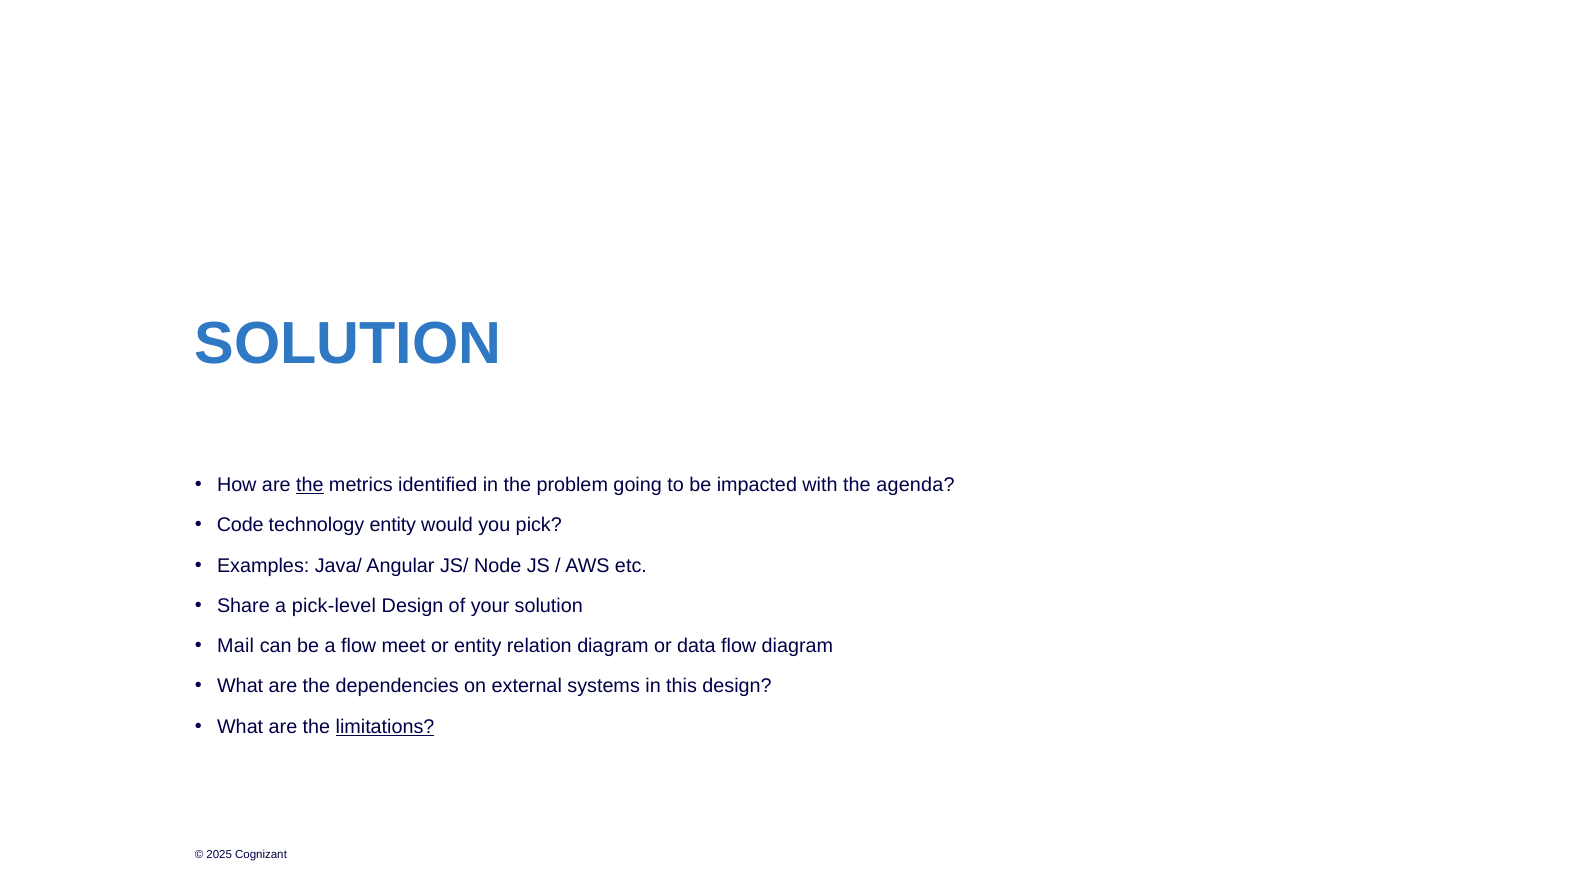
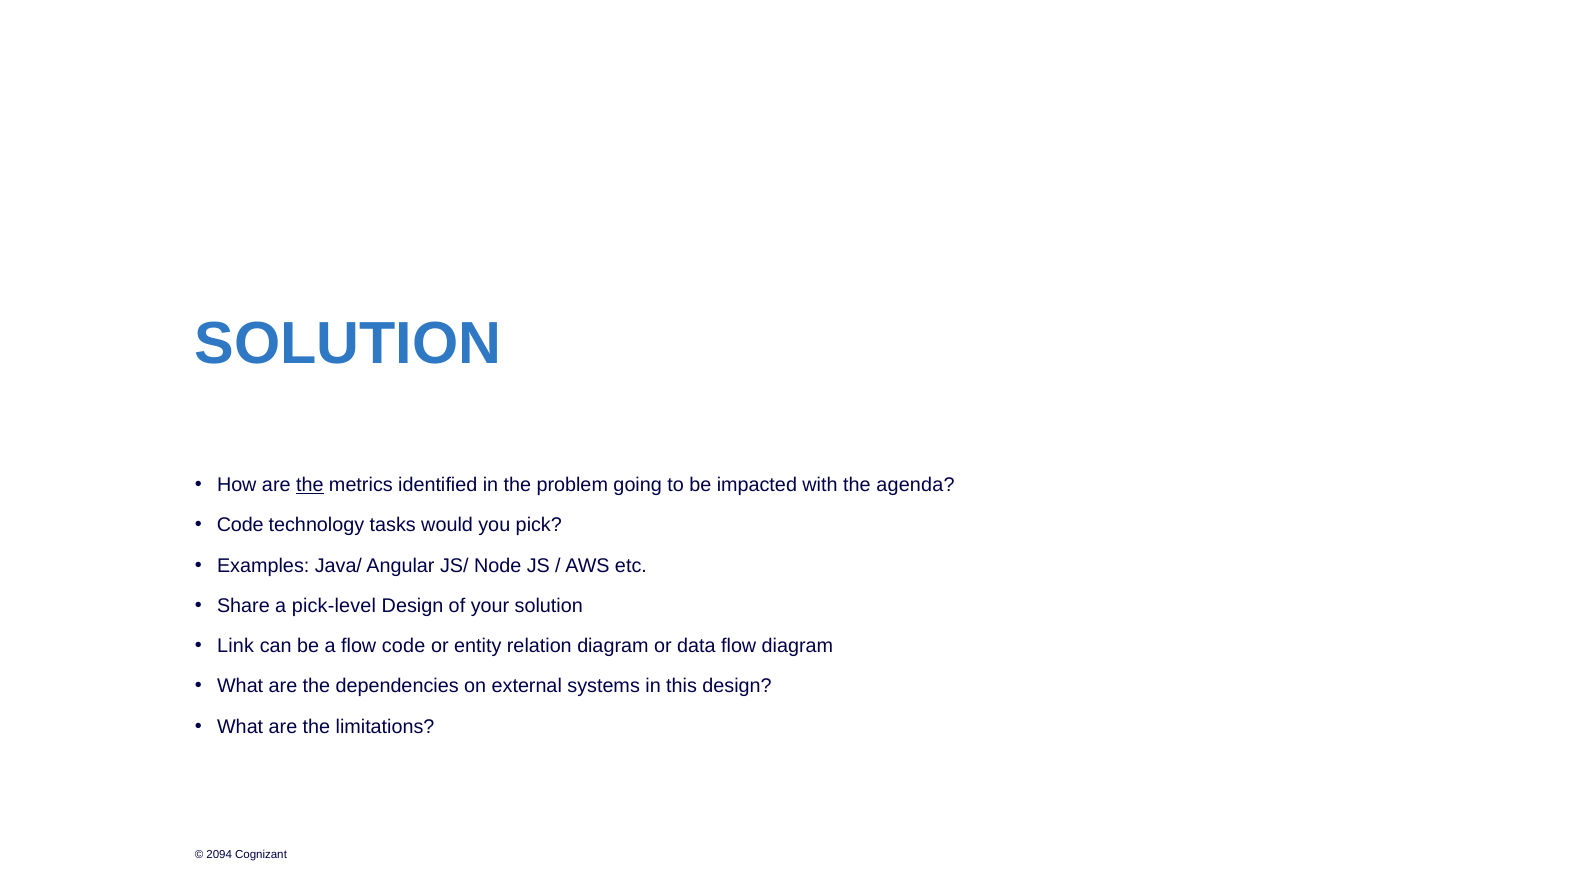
technology entity: entity -> tasks
Mail: Mail -> Link
flow meet: meet -> code
limitations underline: present -> none
2025: 2025 -> 2094
